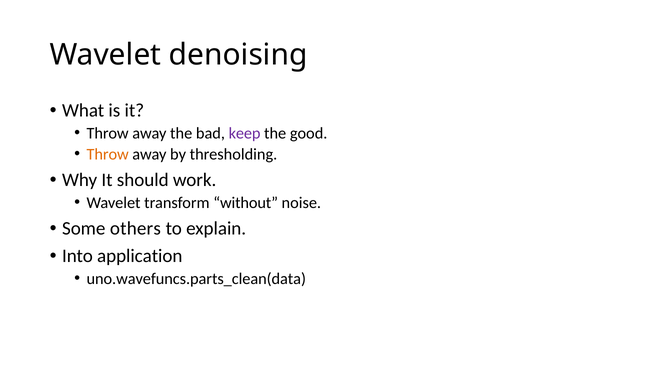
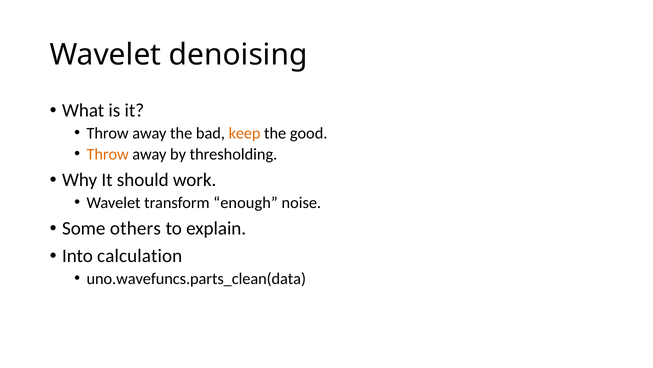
keep colour: purple -> orange
without: without -> enough
application: application -> calculation
